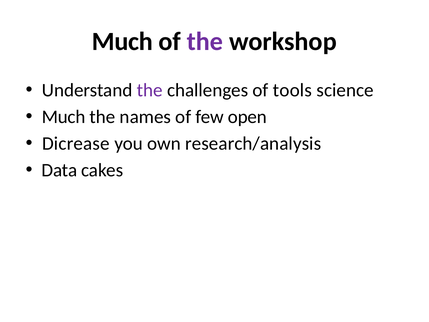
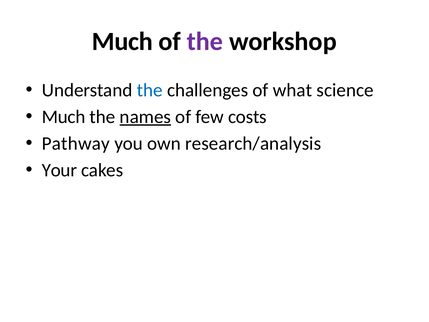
the at (150, 90) colour: purple -> blue
tools: tools -> what
names underline: none -> present
open: open -> costs
Dicrease: Dicrease -> Pathway
Data: Data -> Your
